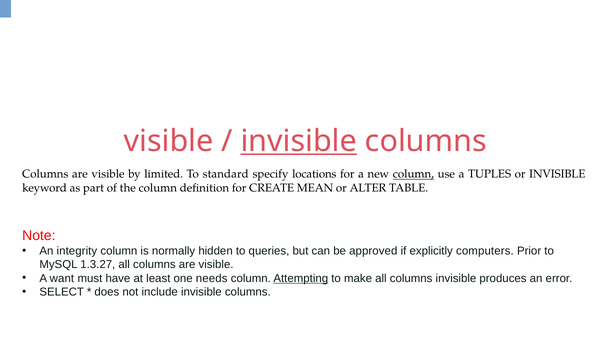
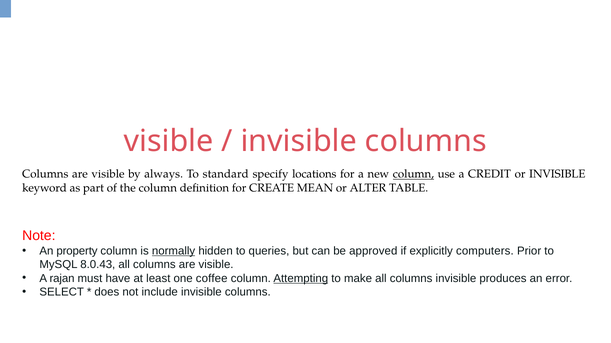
invisible at (299, 142) underline: present -> none
limited: limited -> always
TUPLES: TUPLES -> CREDIT
integrity: integrity -> property
normally underline: none -> present
1.3.27: 1.3.27 -> 8.0.43
want: want -> rajan
needs: needs -> coffee
